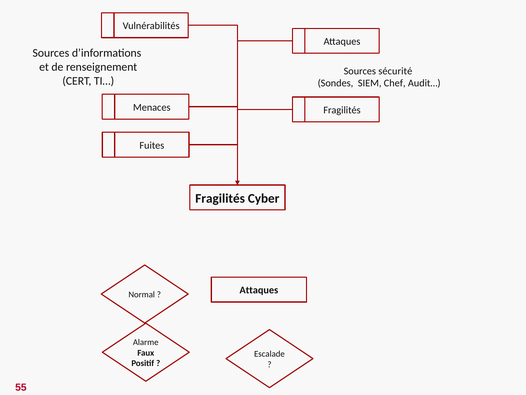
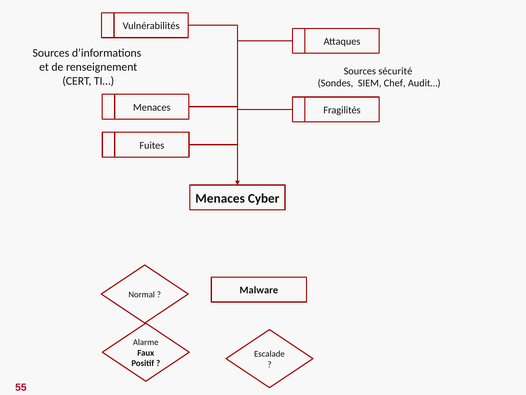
Fragilités at (220, 198): Fragilités -> Menaces
Attaques at (259, 290): Attaques -> Malware
